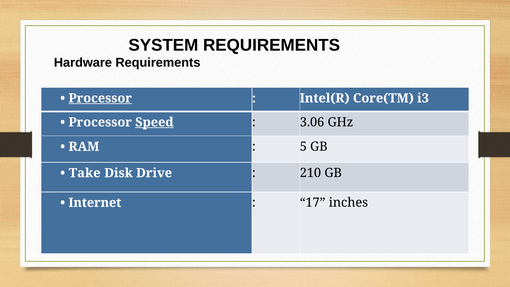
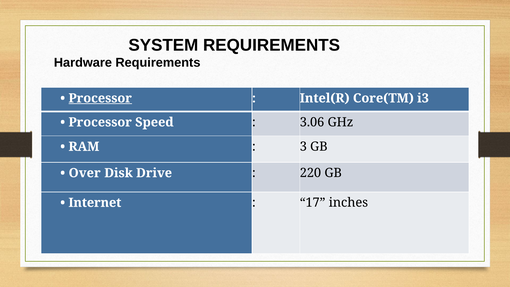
Speed underline: present -> none
5: 5 -> 3
Take: Take -> Over
210: 210 -> 220
